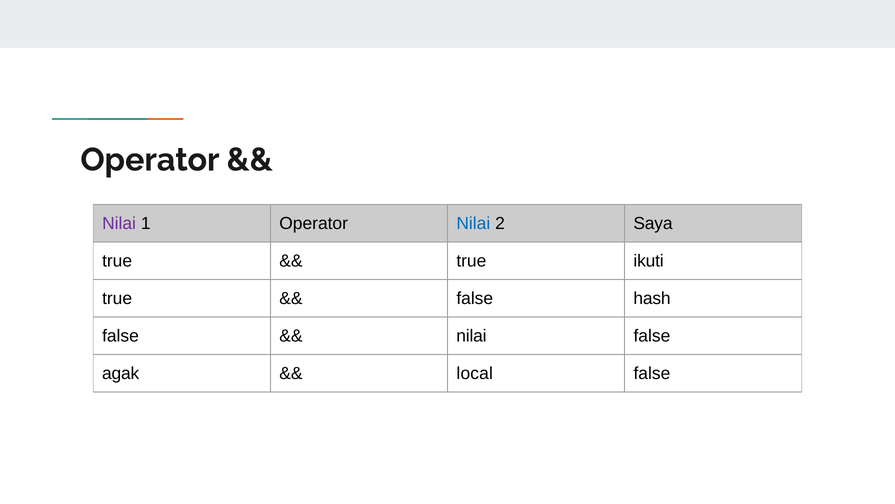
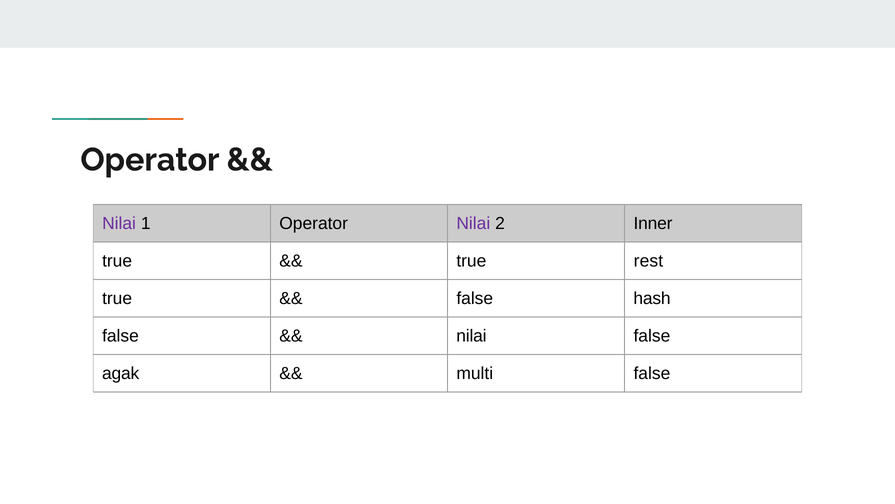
Nilai at (473, 223) colour: blue -> purple
Saya: Saya -> Inner
ikuti: ikuti -> rest
local: local -> multi
